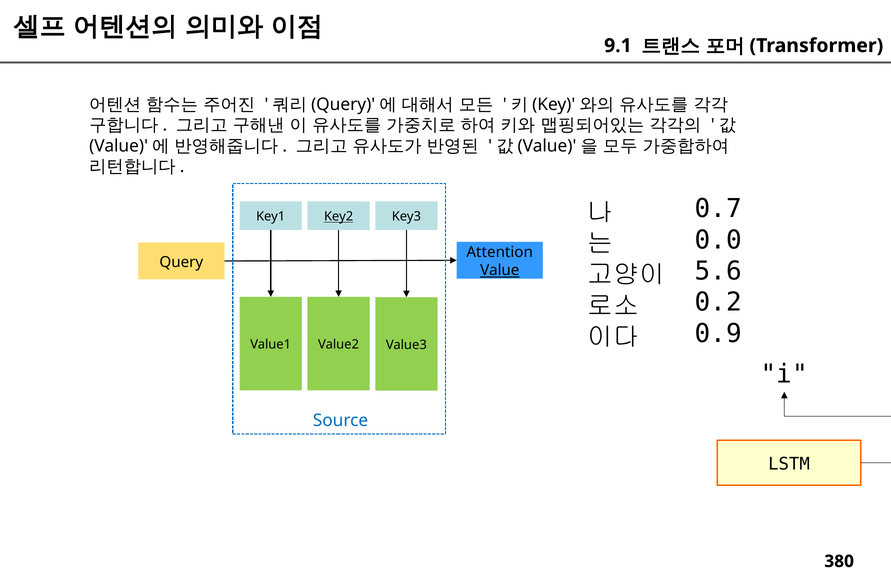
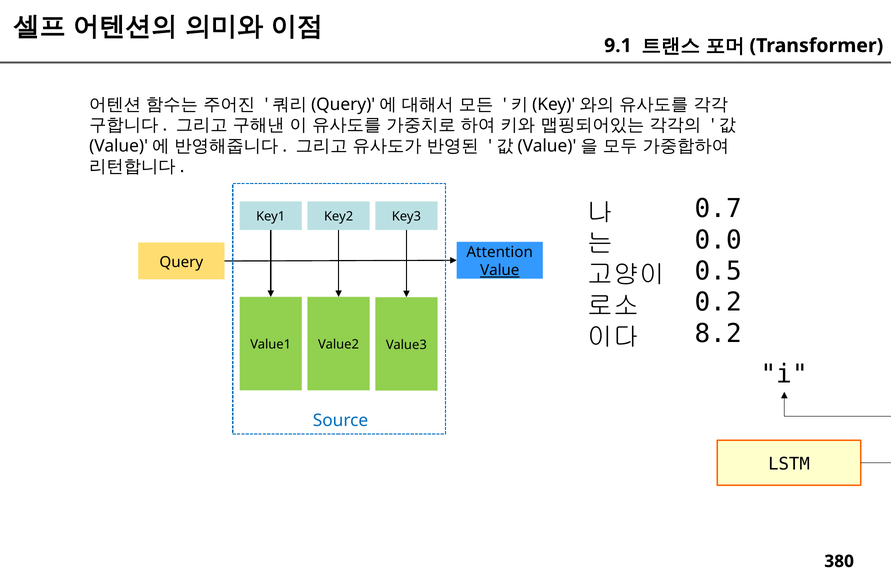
Key2 underline: present -> none
5.6: 5.6 -> 0.5
0.9: 0.9 -> 8.2
